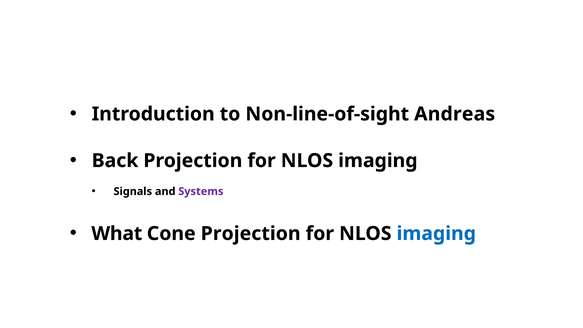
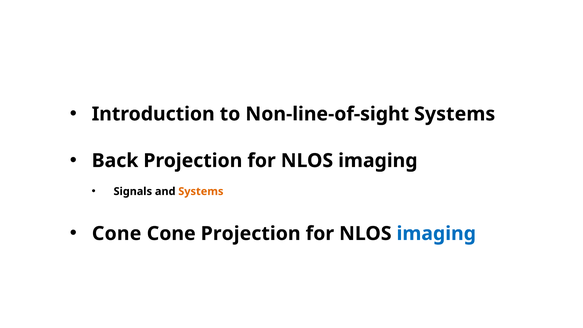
Non-line-of-sight Andreas: Andreas -> Systems
Systems at (201, 191) colour: purple -> orange
What at (117, 234): What -> Cone
